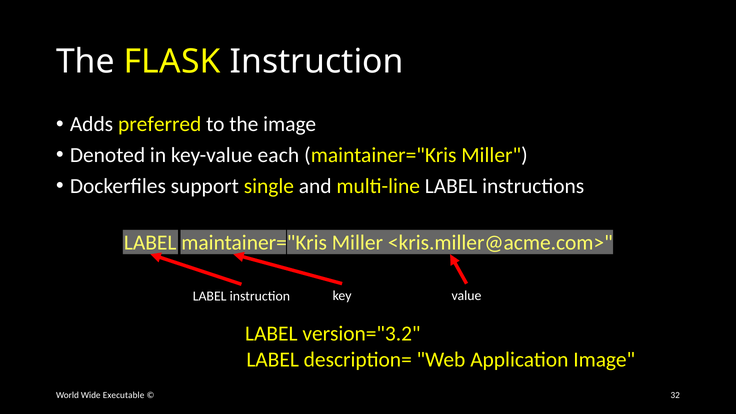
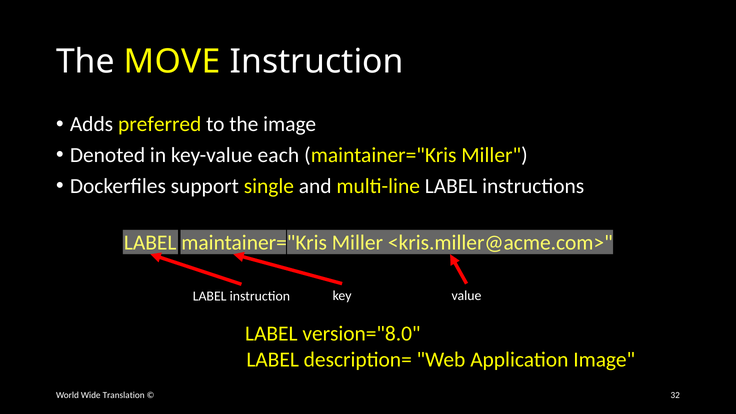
FLASK: FLASK -> MOVE
version="3.2: version="3.2 -> version="8.0
Executable: Executable -> Translation
